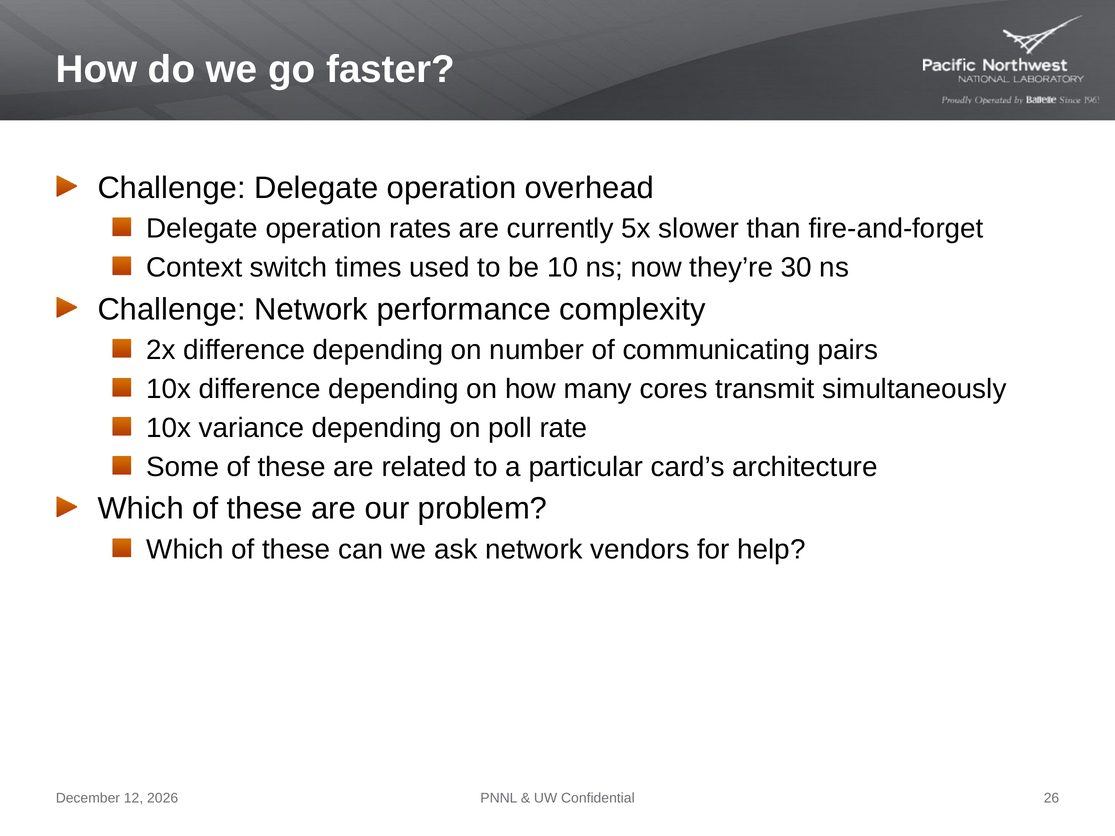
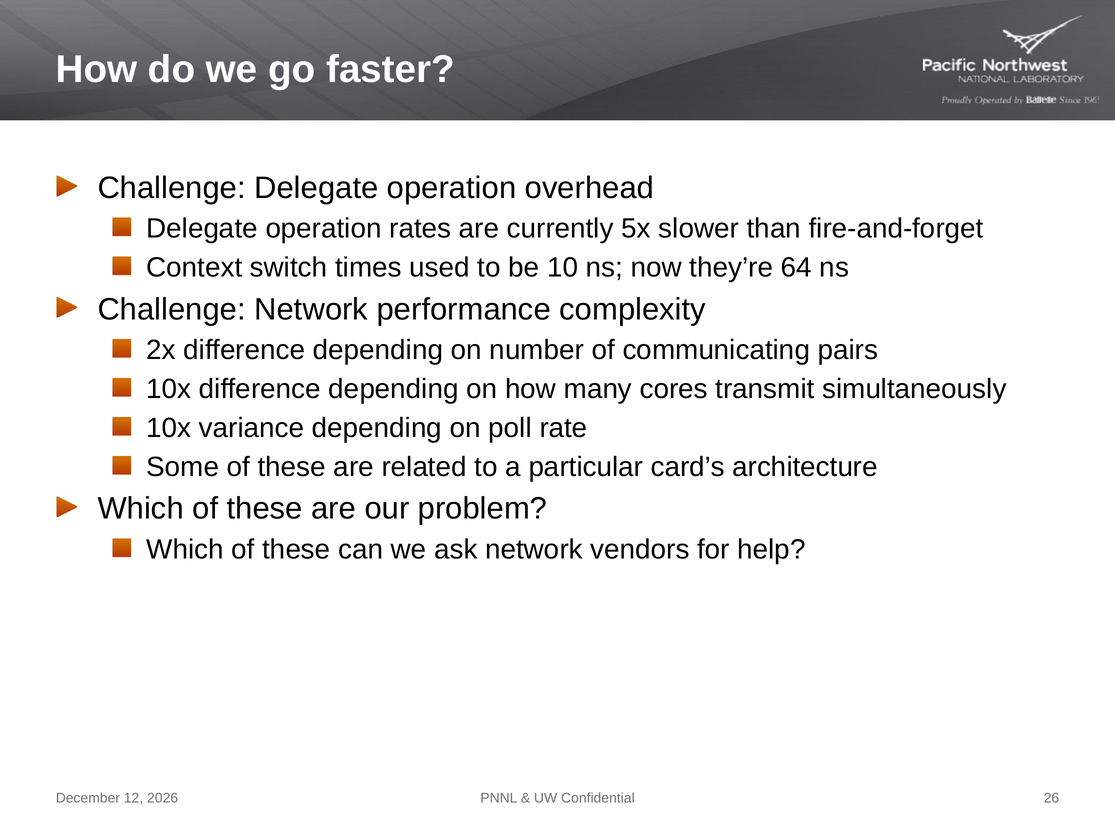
30: 30 -> 64
